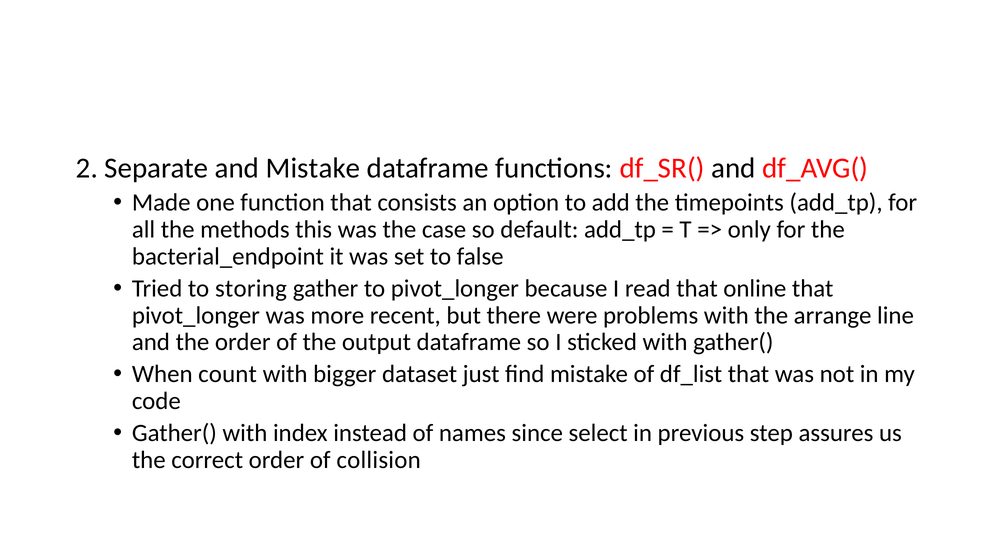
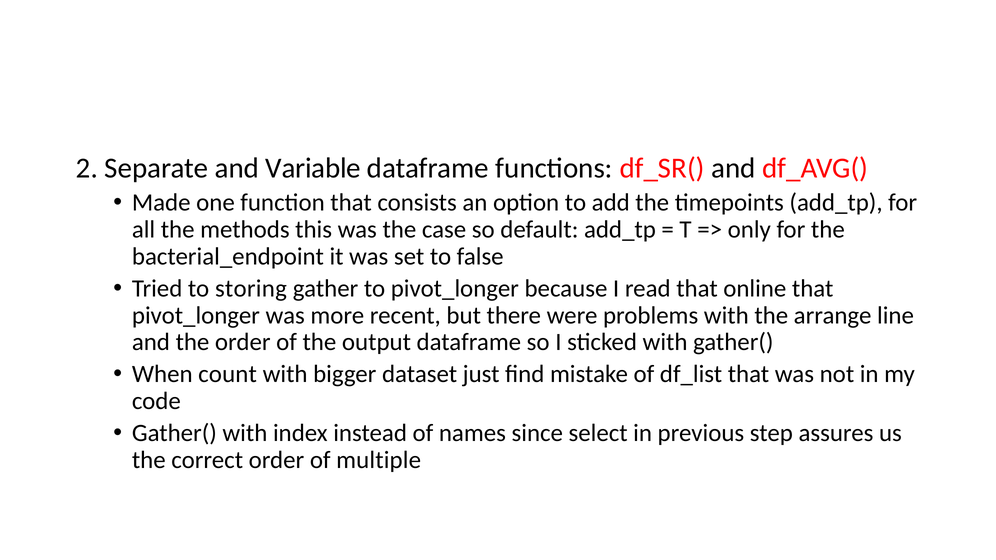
and Mistake: Mistake -> Variable
collision: collision -> multiple
